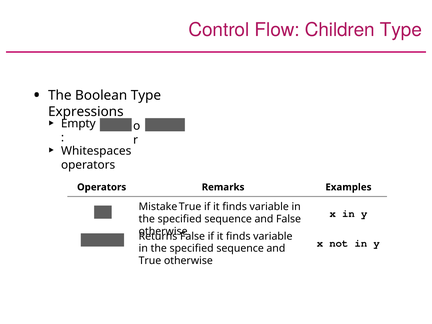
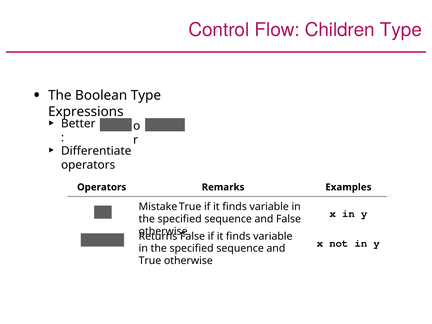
Empty: Empty -> Better
Whitespaces: Whitespaces -> Diﬀerentiate
